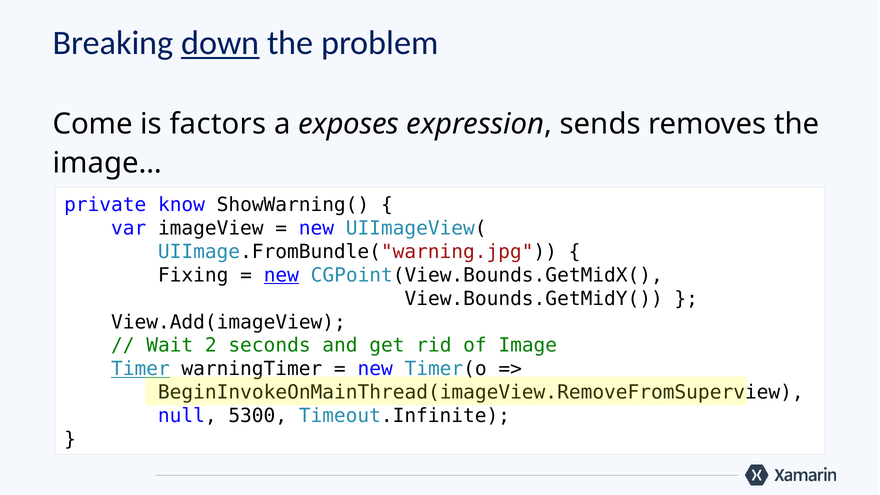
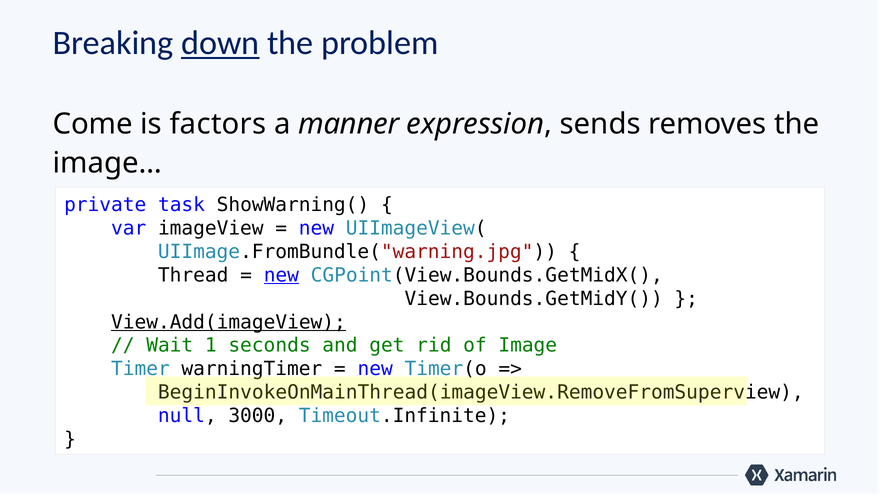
exposes: exposes -> manner
know: know -> task
Fixing: Fixing -> Thread
View.Add(imageView underline: none -> present
2: 2 -> 1
Timer underline: present -> none
5300: 5300 -> 3000
